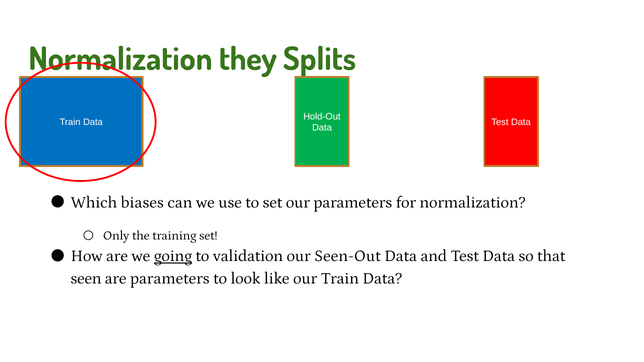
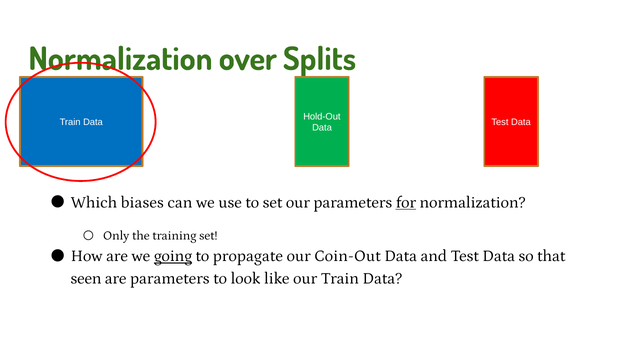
they: they -> over
for underline: none -> present
validation: validation -> propagate
Seen-Out: Seen-Out -> Coin-Out
